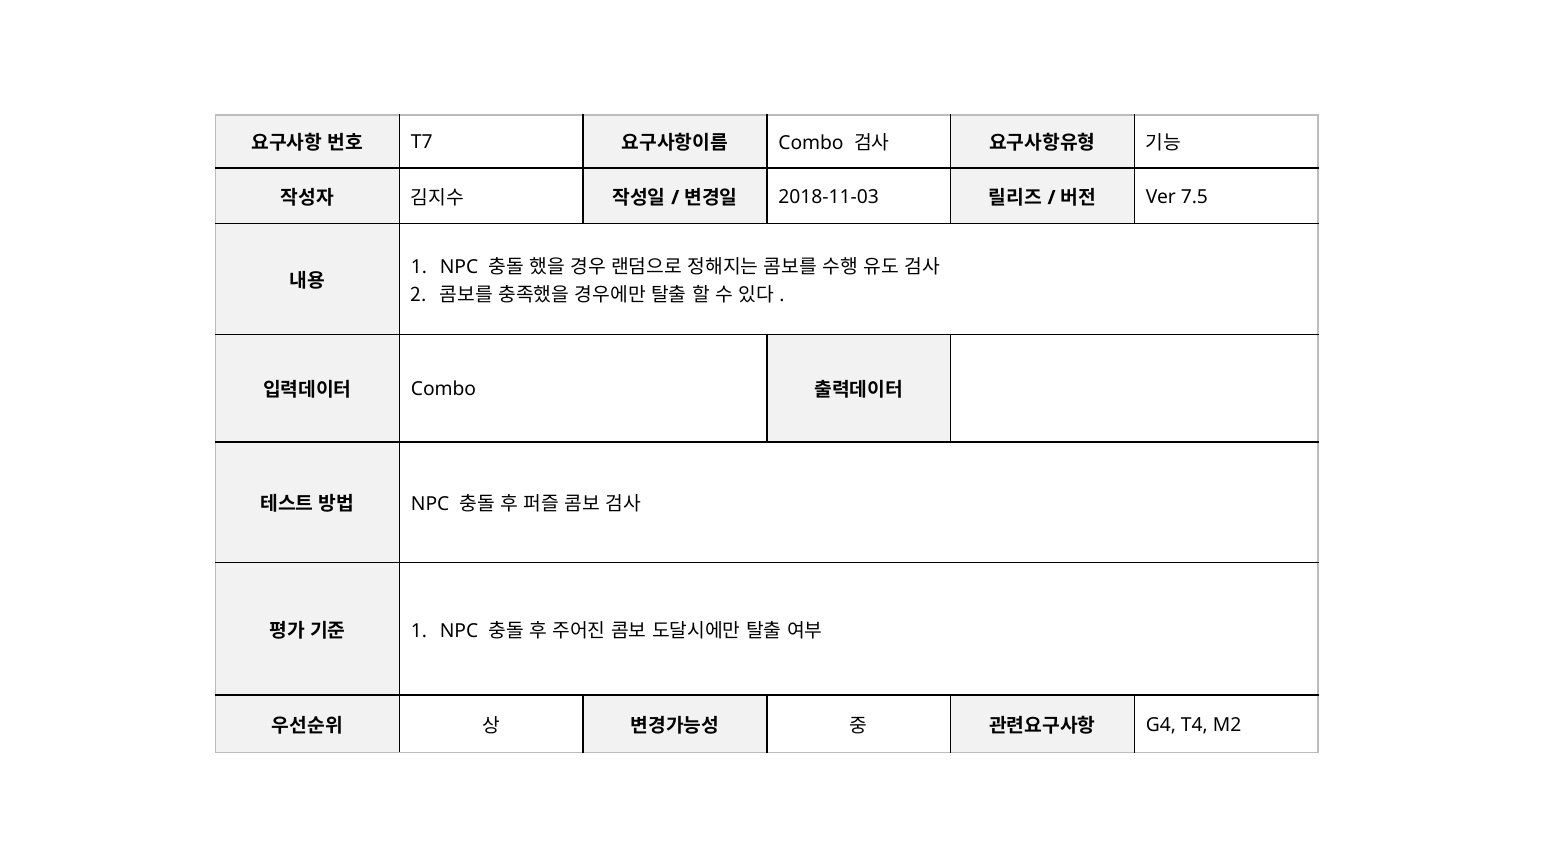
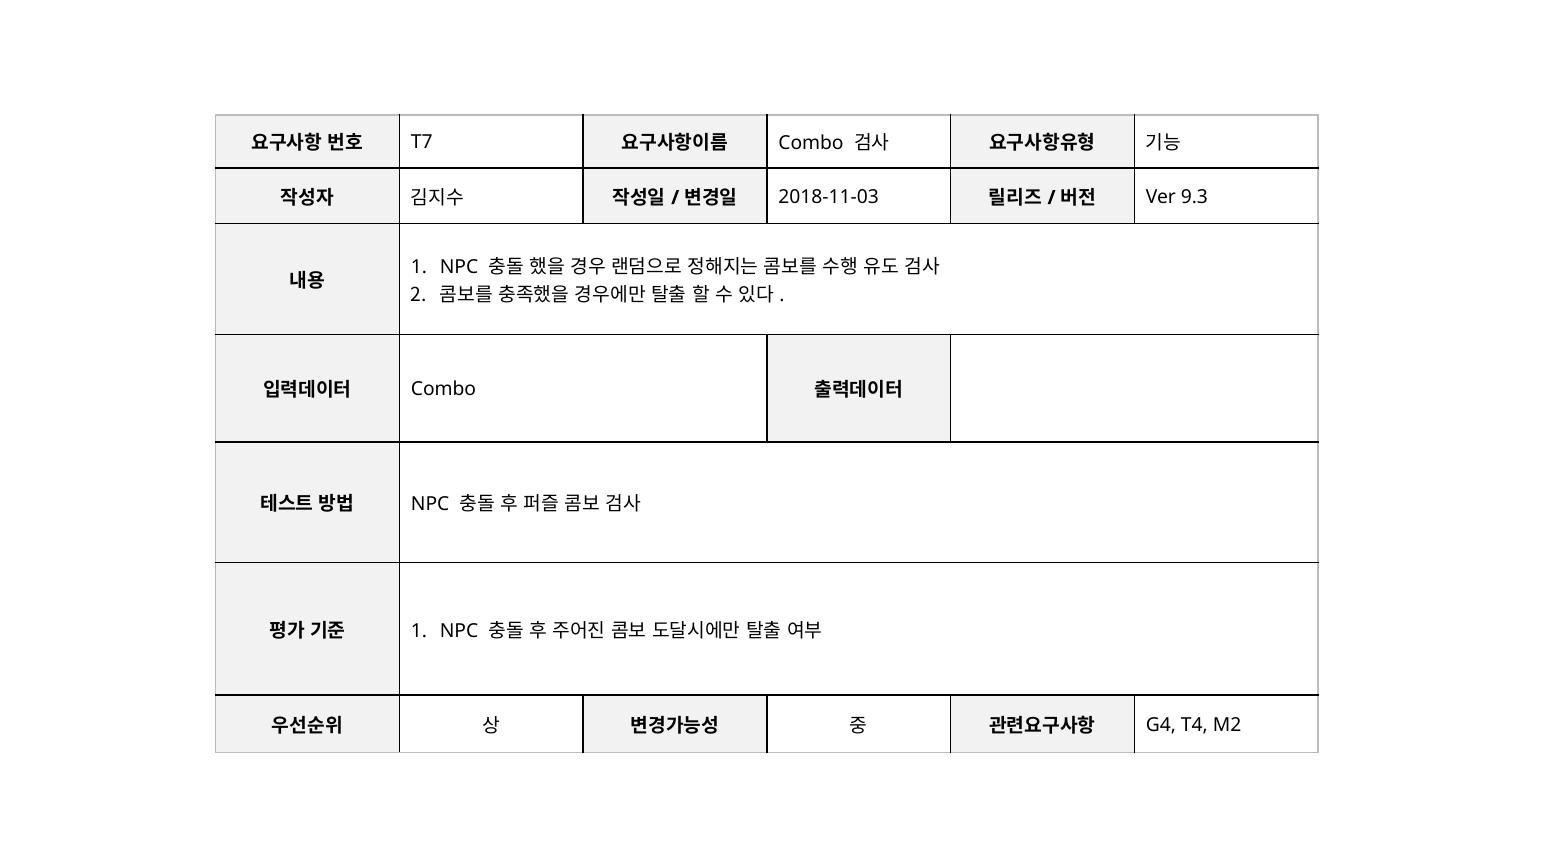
7.5: 7.5 -> 9.3
